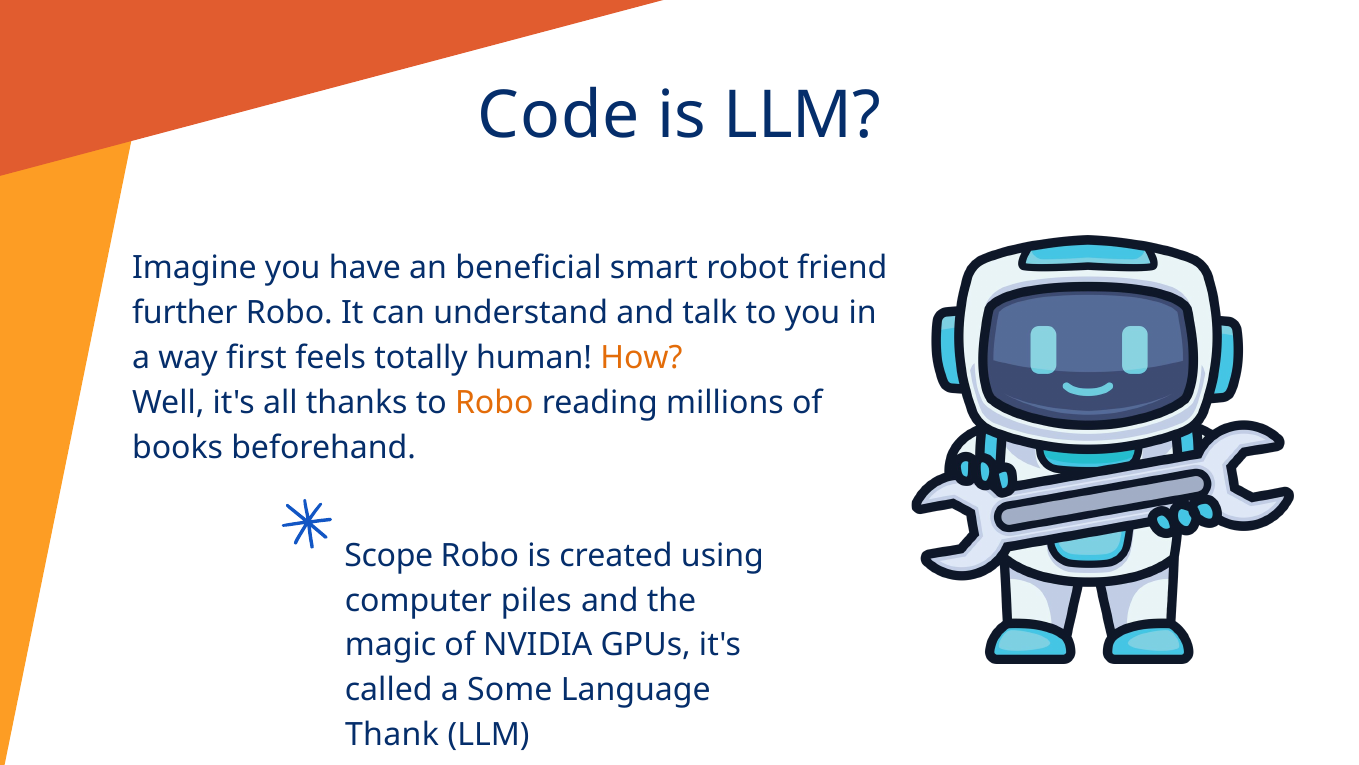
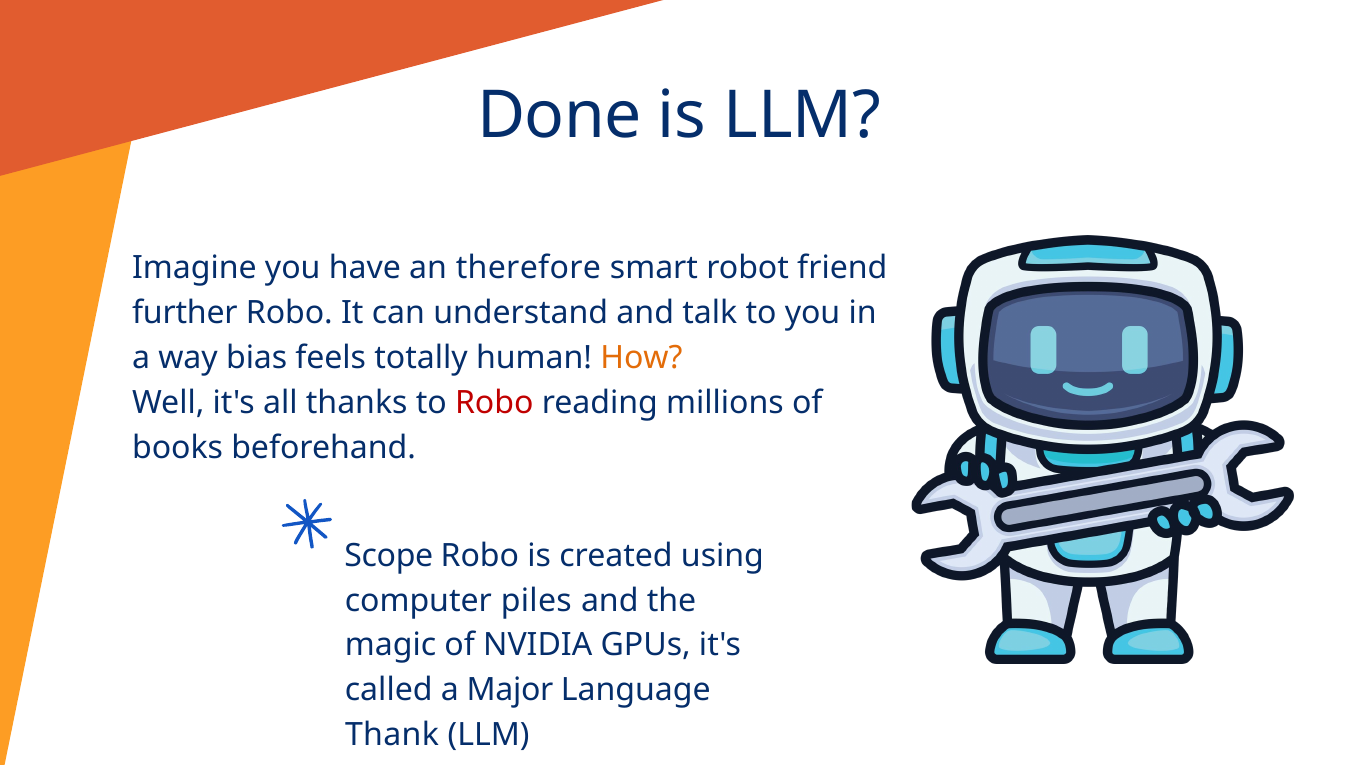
Code: Code -> Done
beneficial: beneficial -> therefore
first: first -> bias
Robo at (494, 403) colour: orange -> red
Some: Some -> Major
